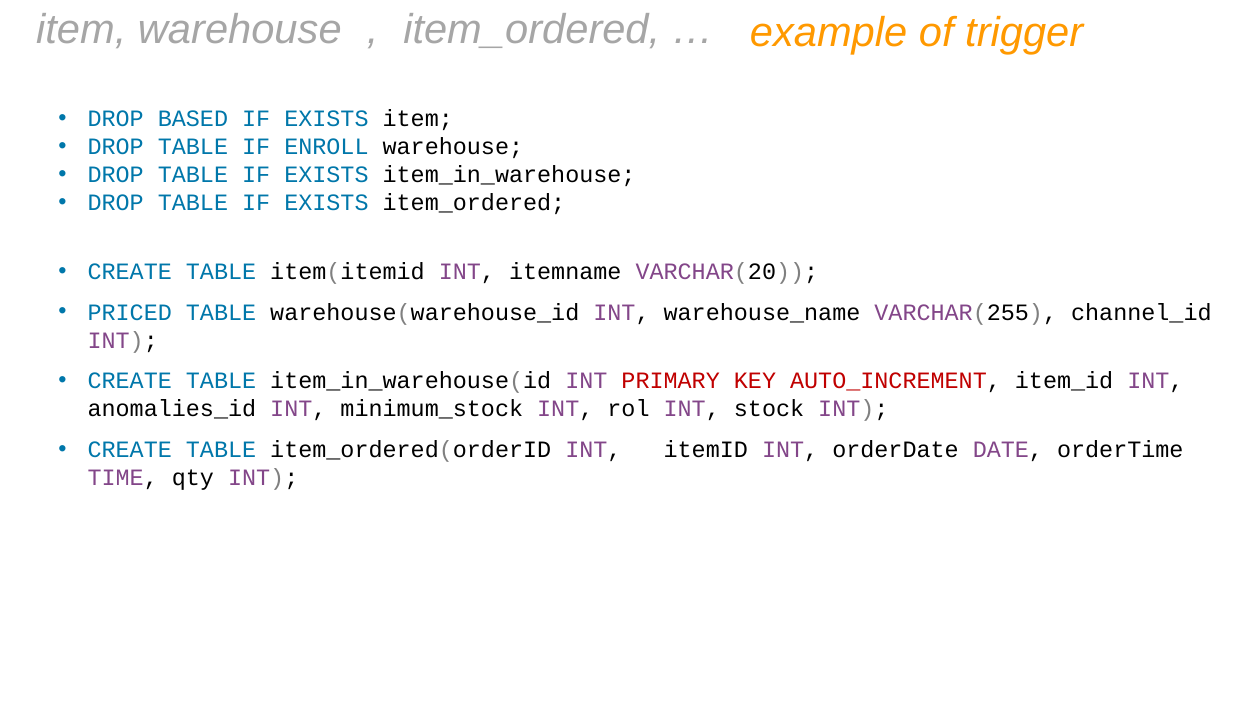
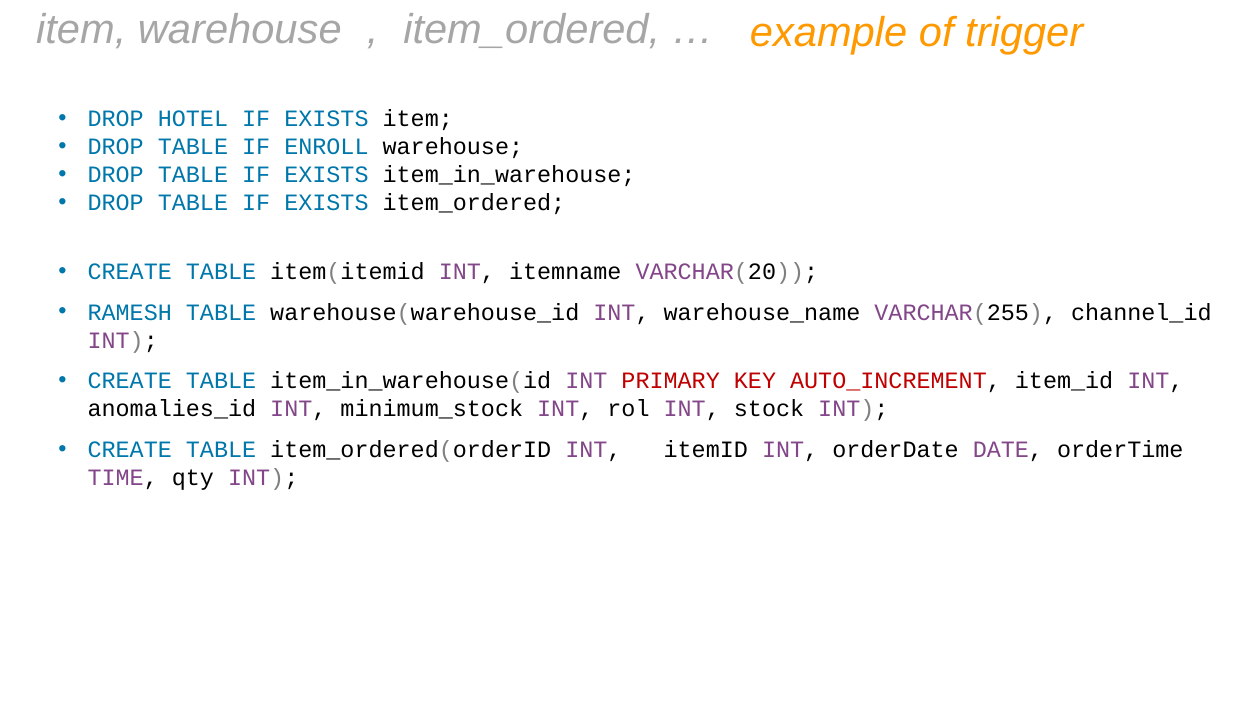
BASED: BASED -> HOTEL
PRICED: PRICED -> RAMESH
